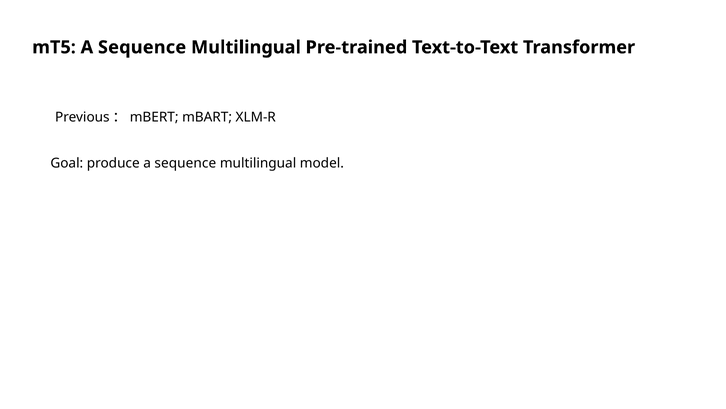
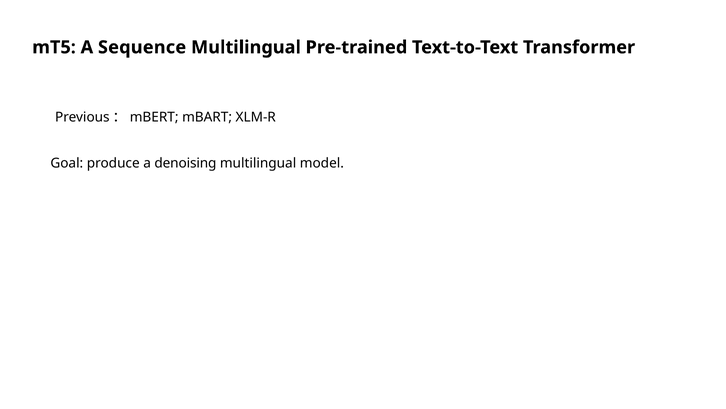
produce a sequence: sequence -> denoising
